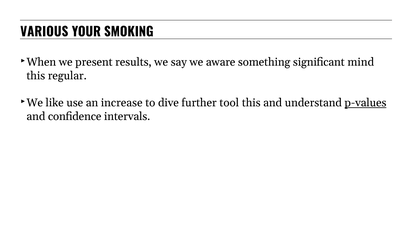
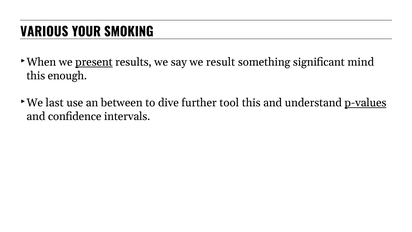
present underline: none -> present
aware: aware -> result
regular: regular -> enough
like: like -> last
increase: increase -> between
